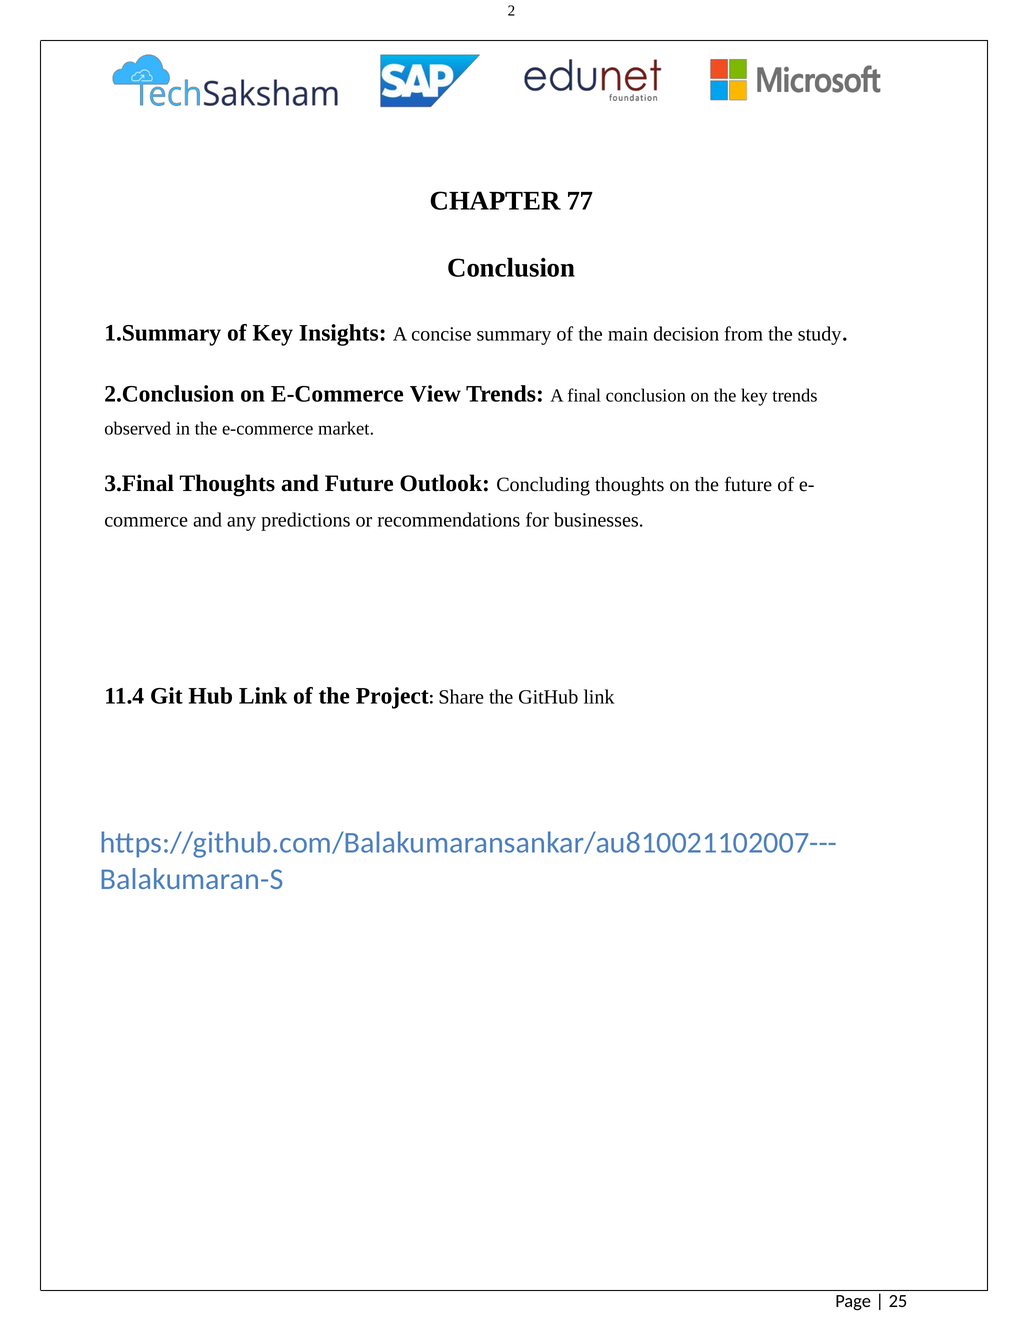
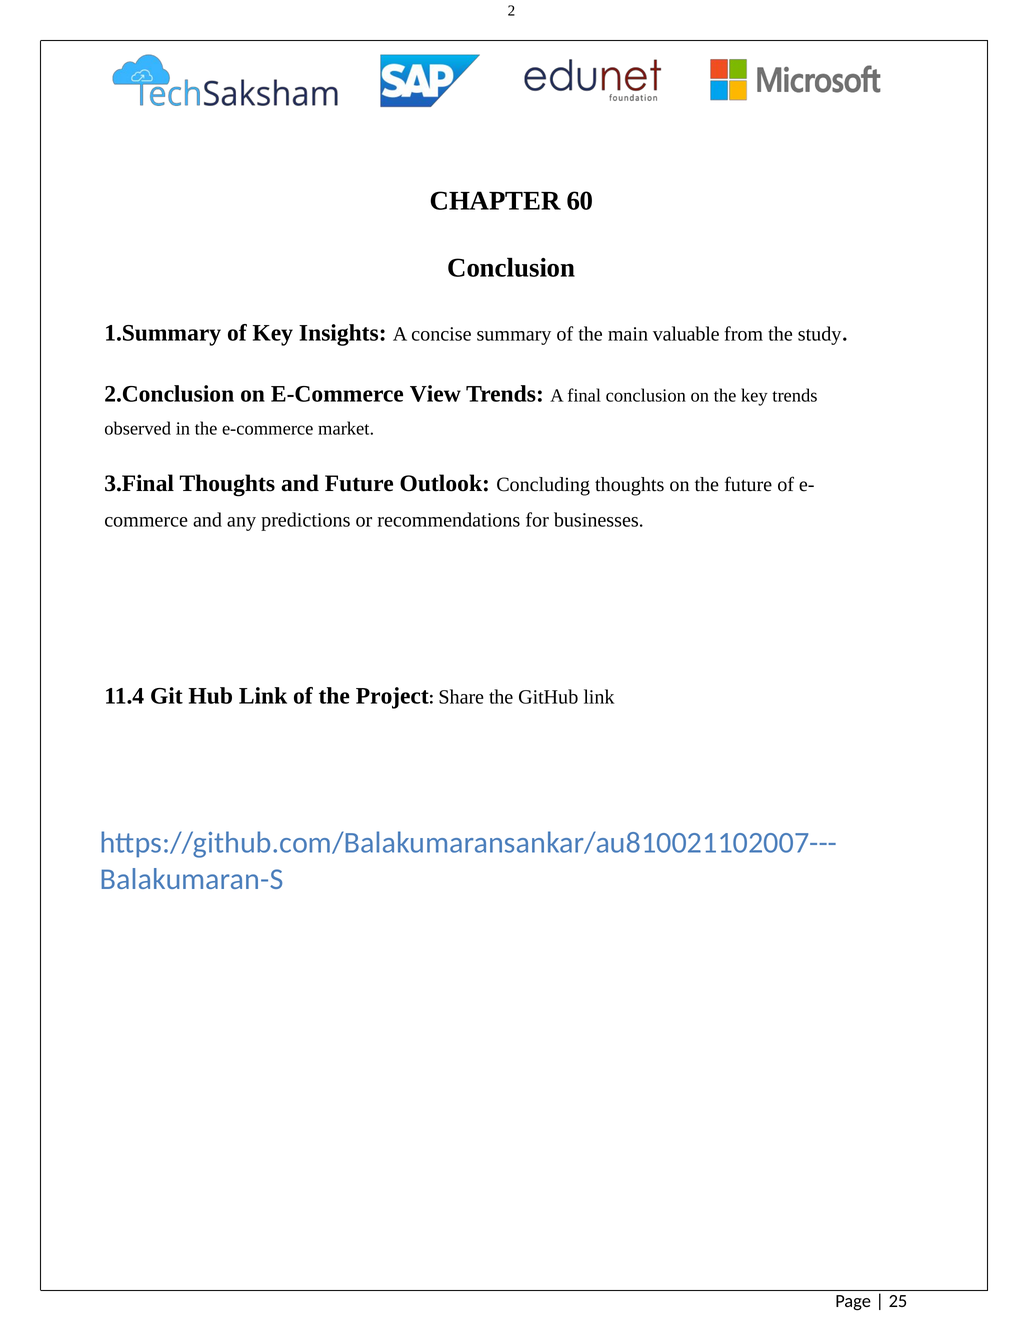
77: 77 -> 60
decision: decision -> valuable
